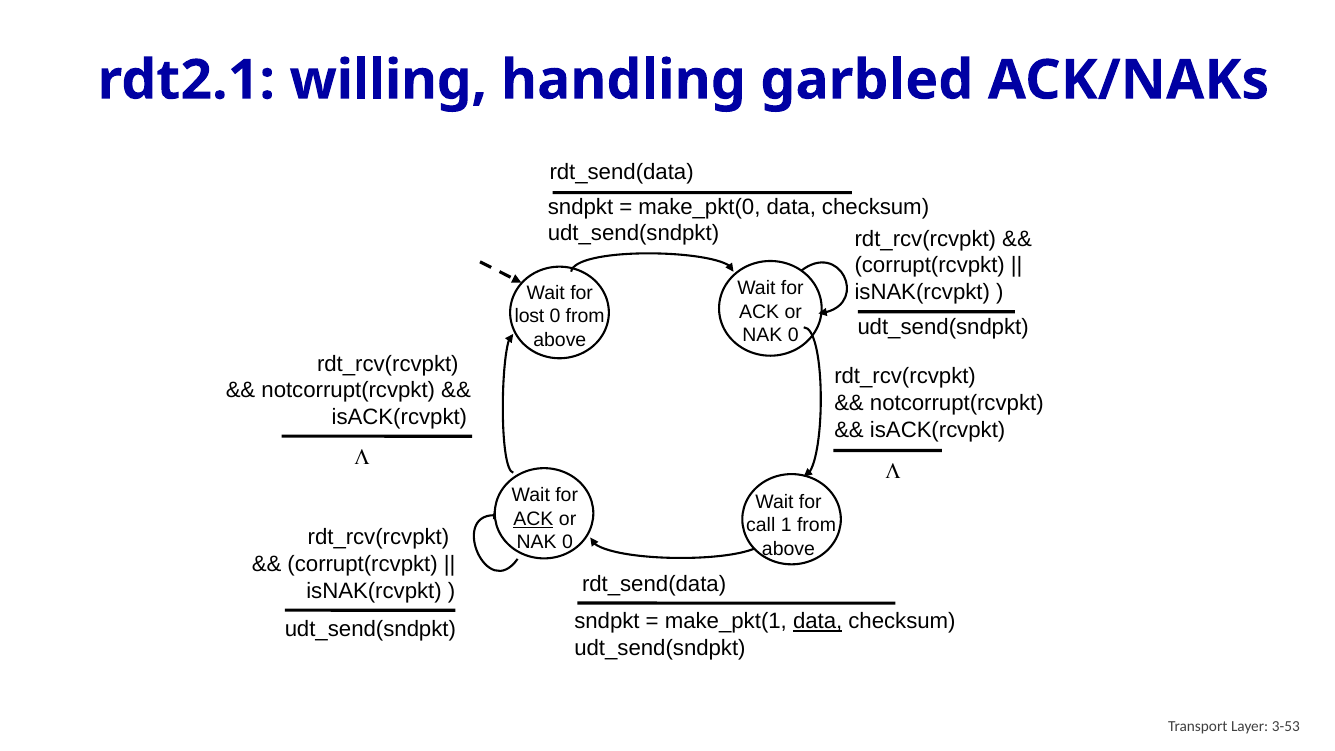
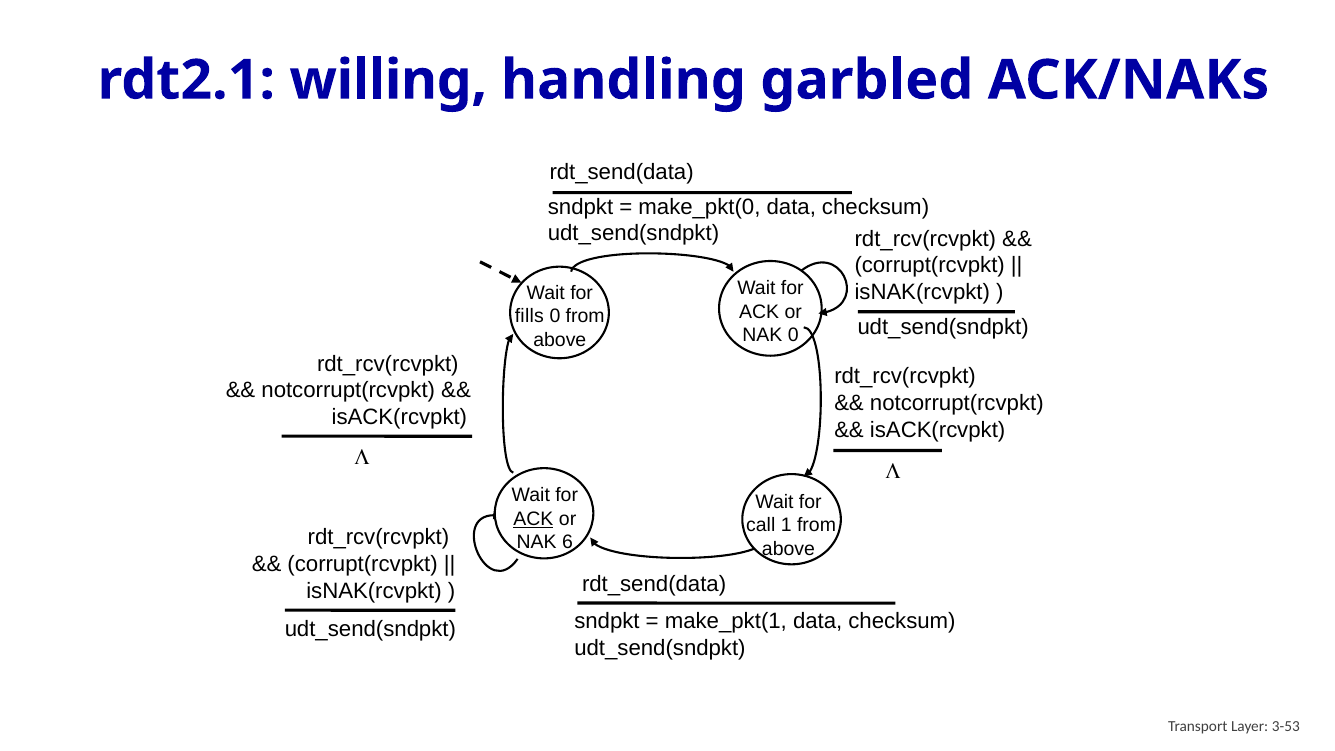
lost: lost -> fills
0 at (568, 542): 0 -> 6
data at (818, 621) underline: present -> none
